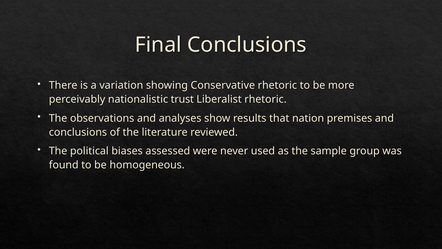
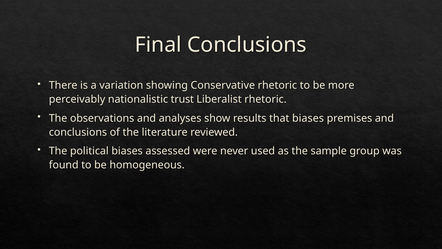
that nation: nation -> biases
